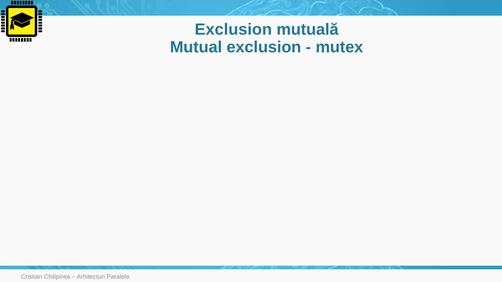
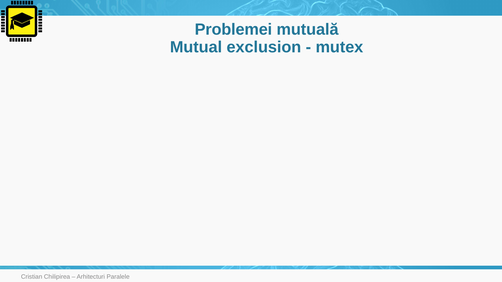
Exclusion at (233, 30): Exclusion -> Problemei
